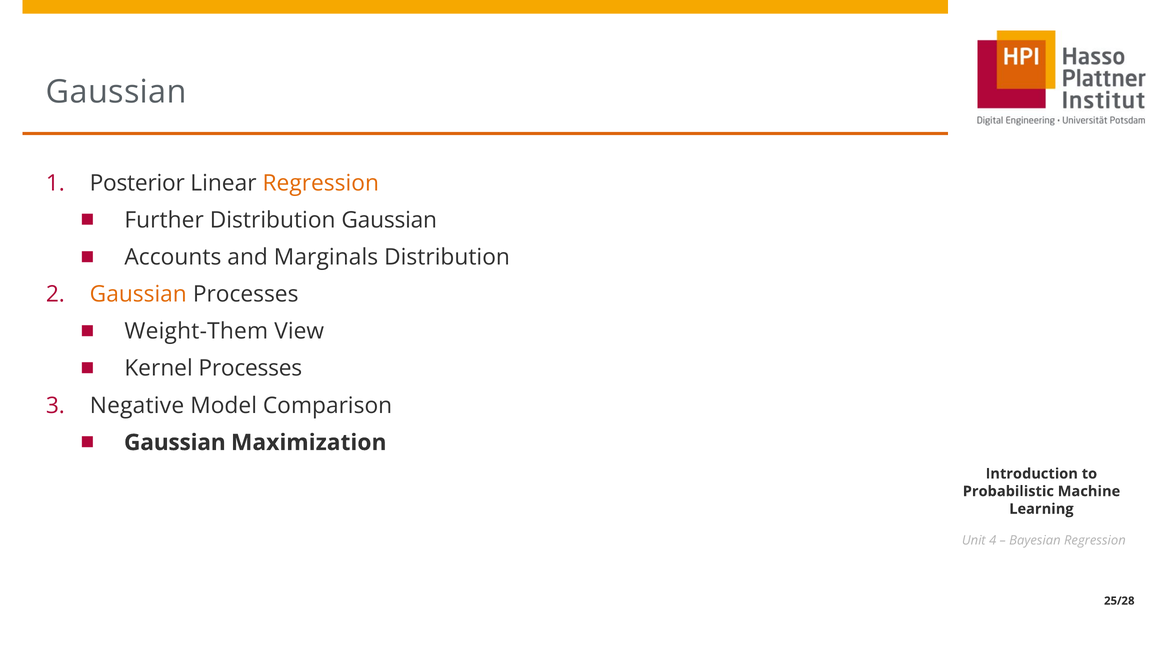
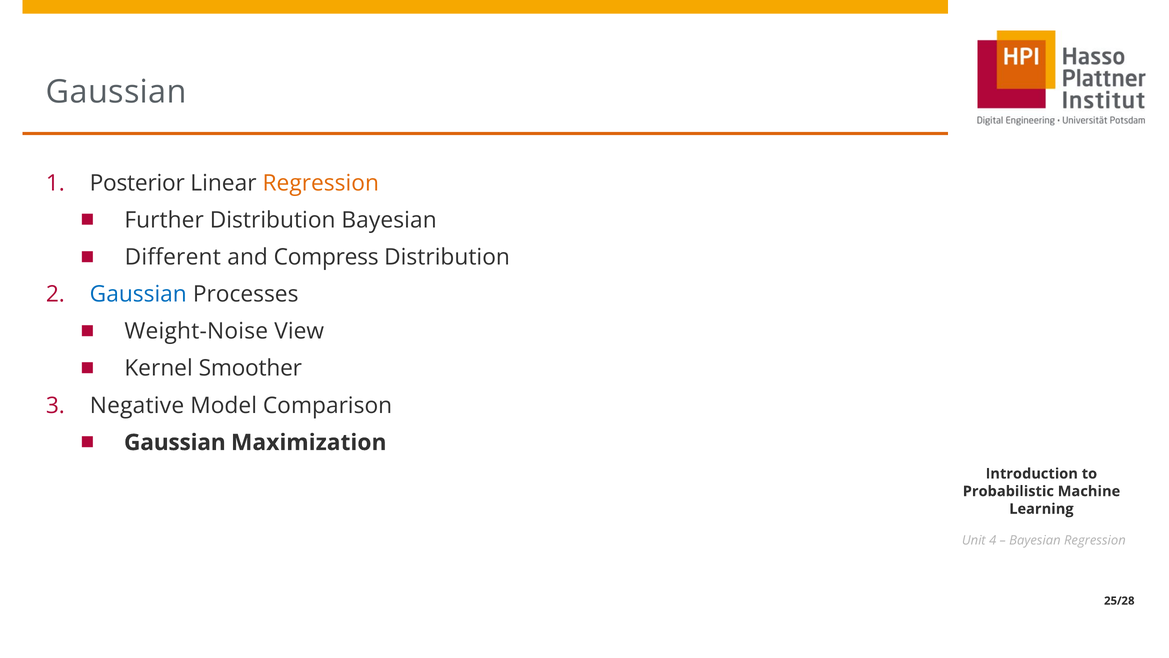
Distribution Gaussian: Gaussian -> Bayesian
Accounts: Accounts -> Different
Marginals: Marginals -> Compress
Gaussian at (138, 294) colour: orange -> blue
Weight-Them: Weight-Them -> Weight-Noise
Kernel Processes: Processes -> Smoother
